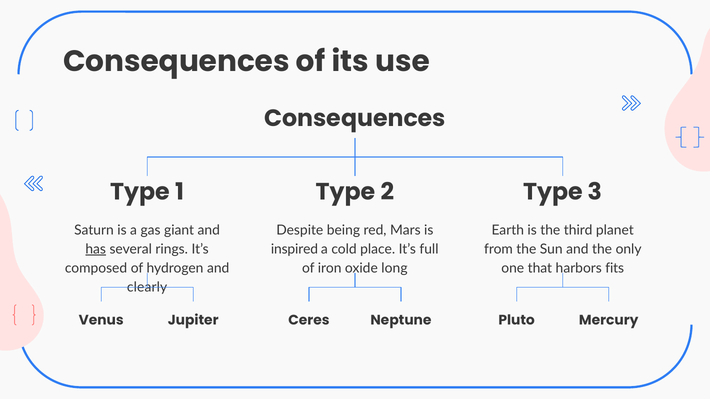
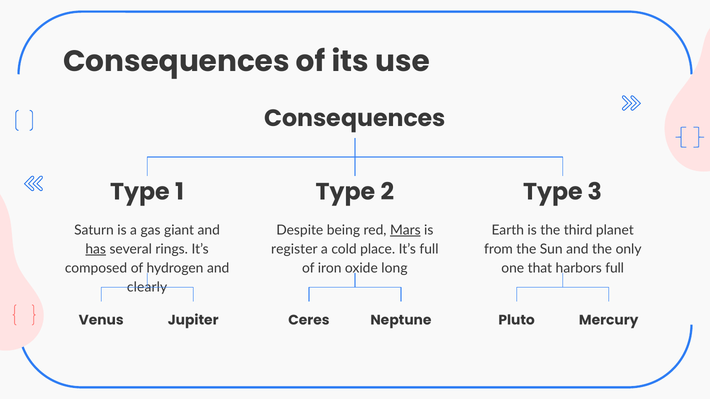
Mars underline: none -> present
inspired: inspired -> register
harbors fits: fits -> full
